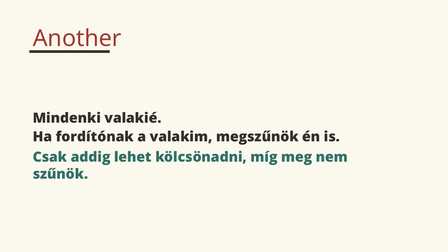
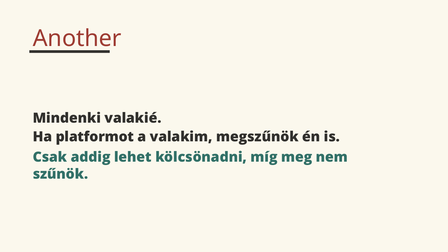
fordítónak: fordítónak -> platformot
